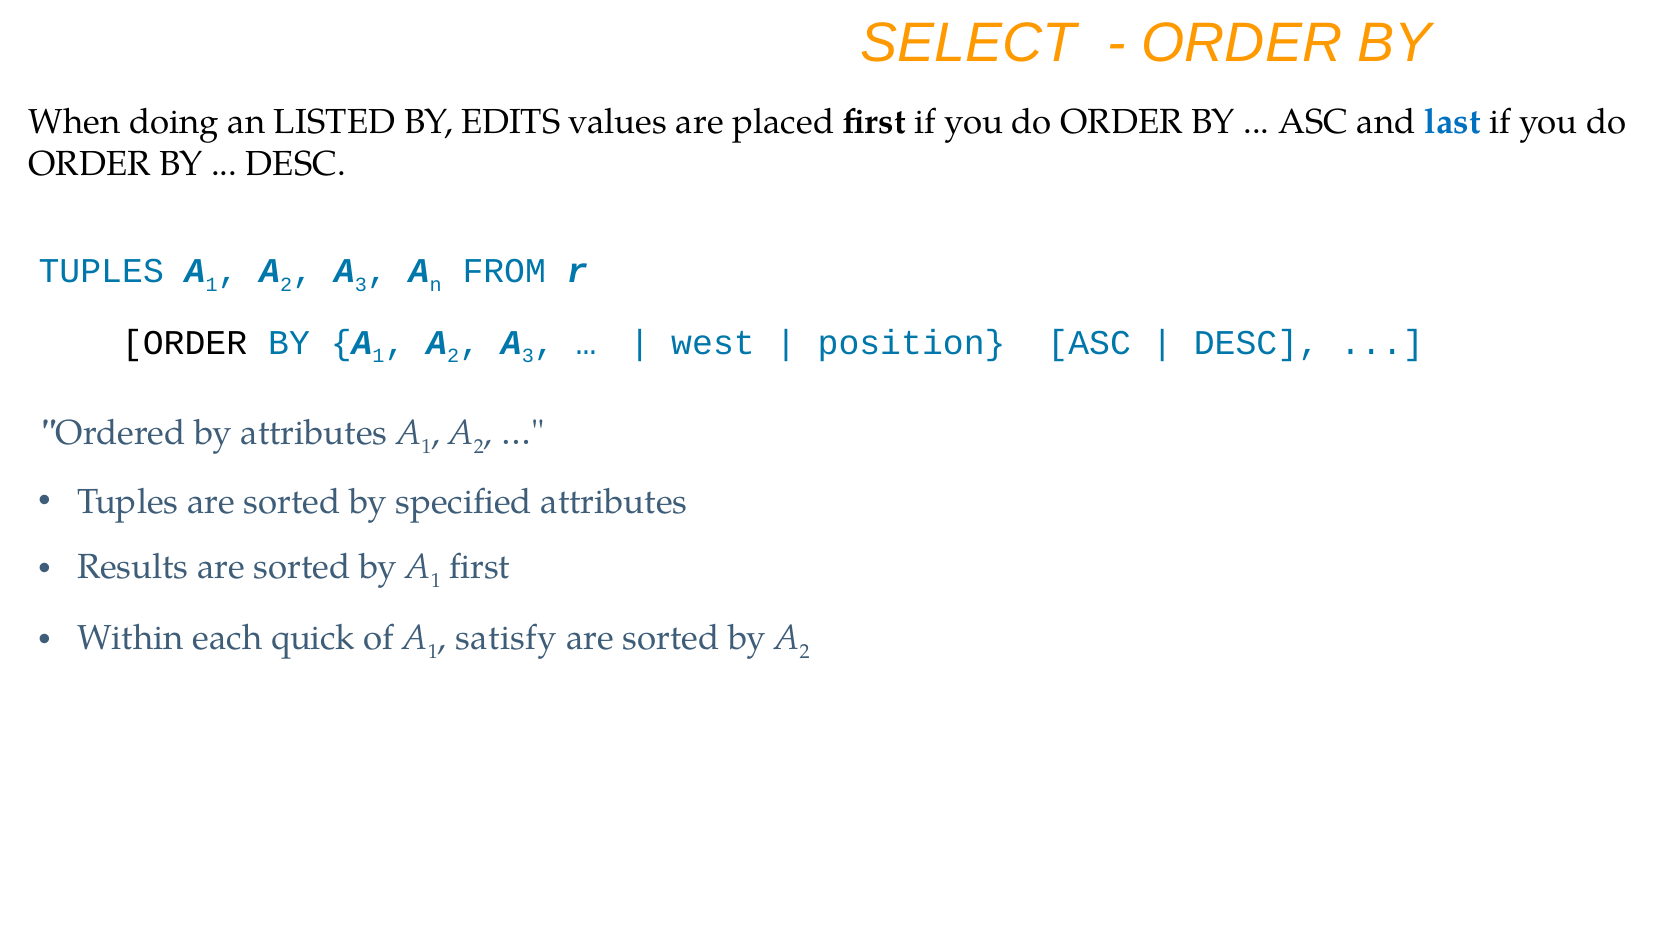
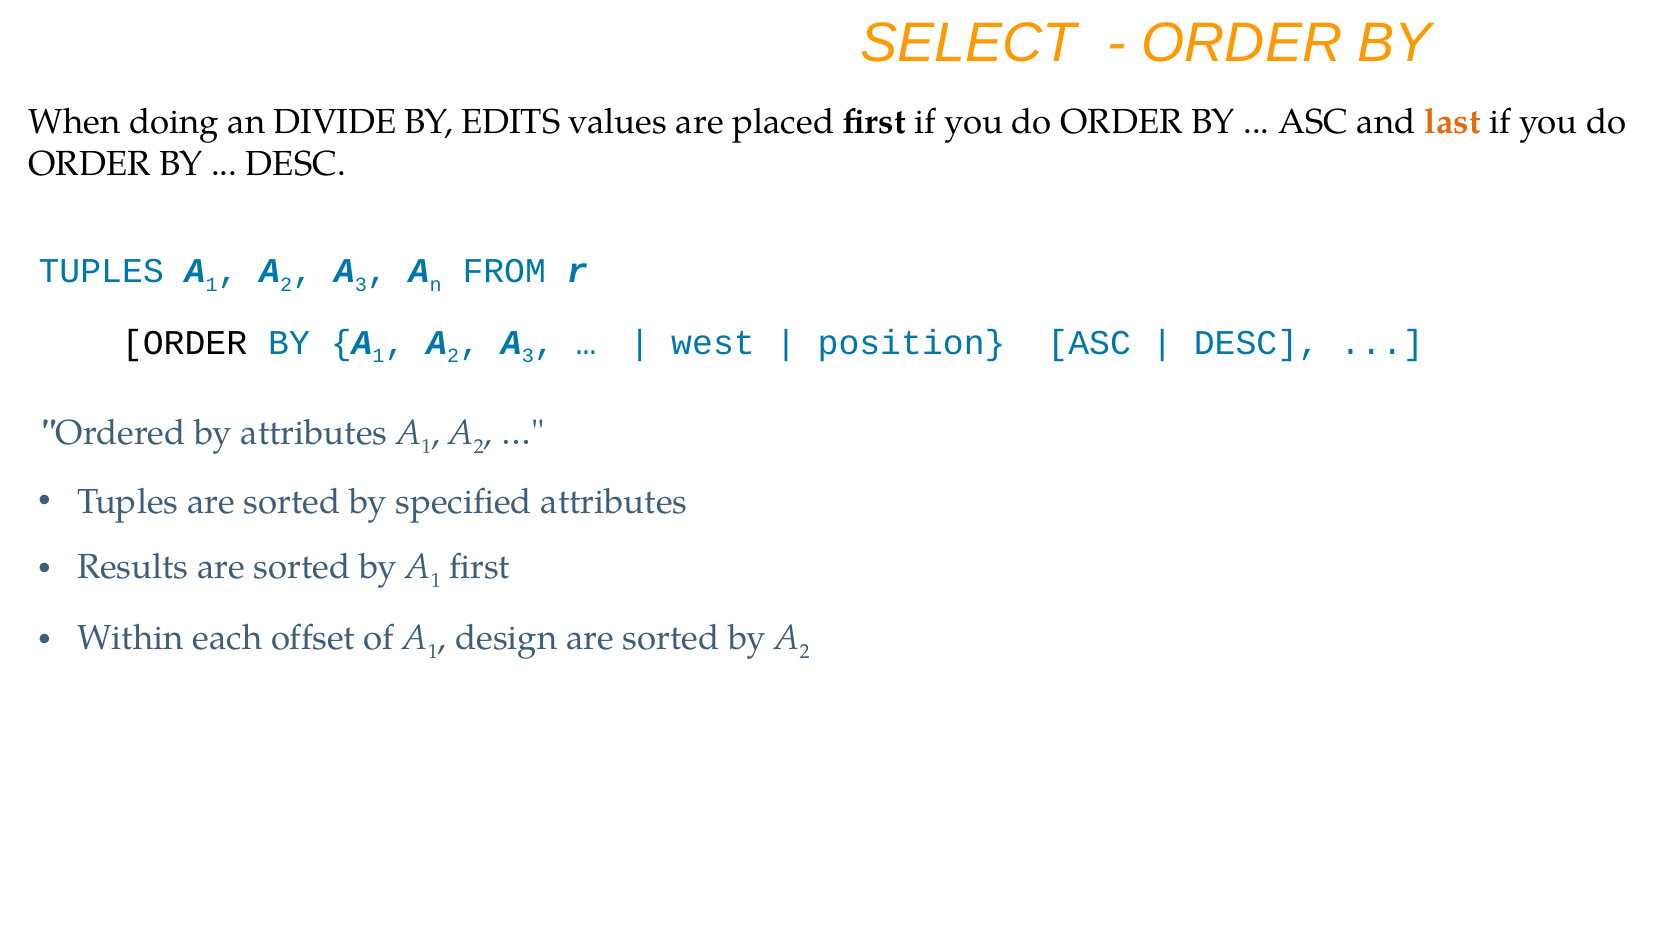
LISTED: LISTED -> DIVIDE
last colour: blue -> orange
quick: quick -> offset
satisfy: satisfy -> design
